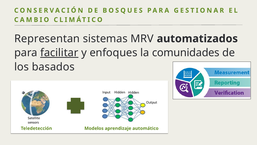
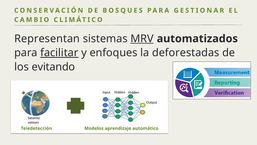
MRV underline: none -> present
comunidades: comunidades -> deforestadas
basados: basados -> evitando
